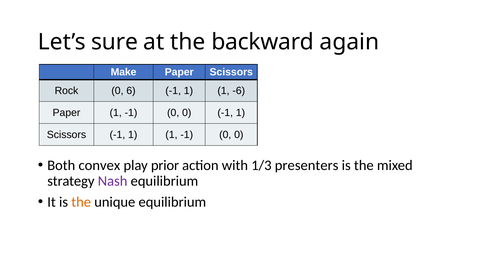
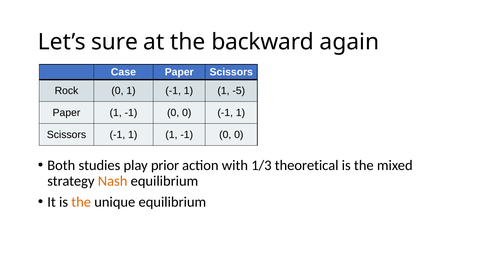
Make: Make -> Case
0 6: 6 -> 1
-6: -6 -> -5
convex: convex -> studies
presenters: presenters -> theoretical
Nash colour: purple -> orange
